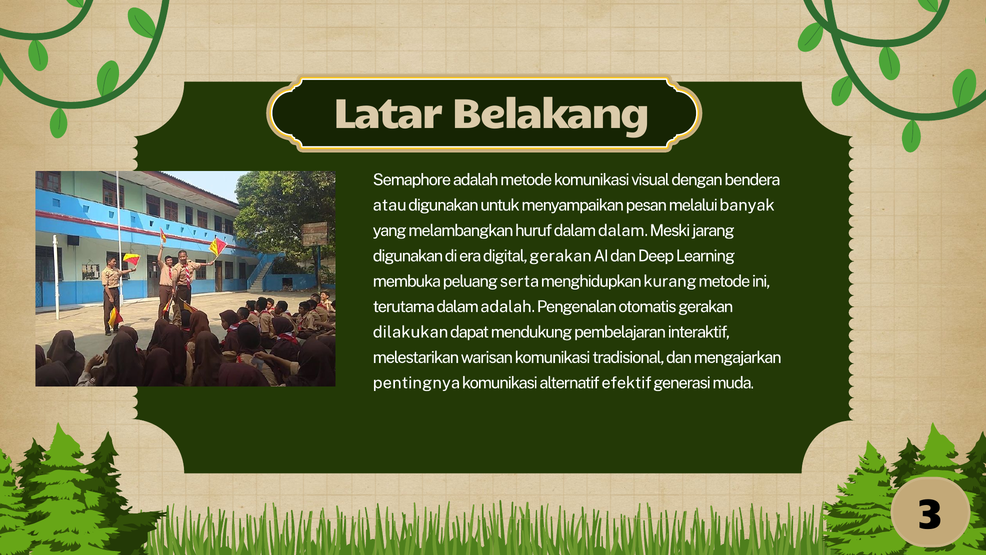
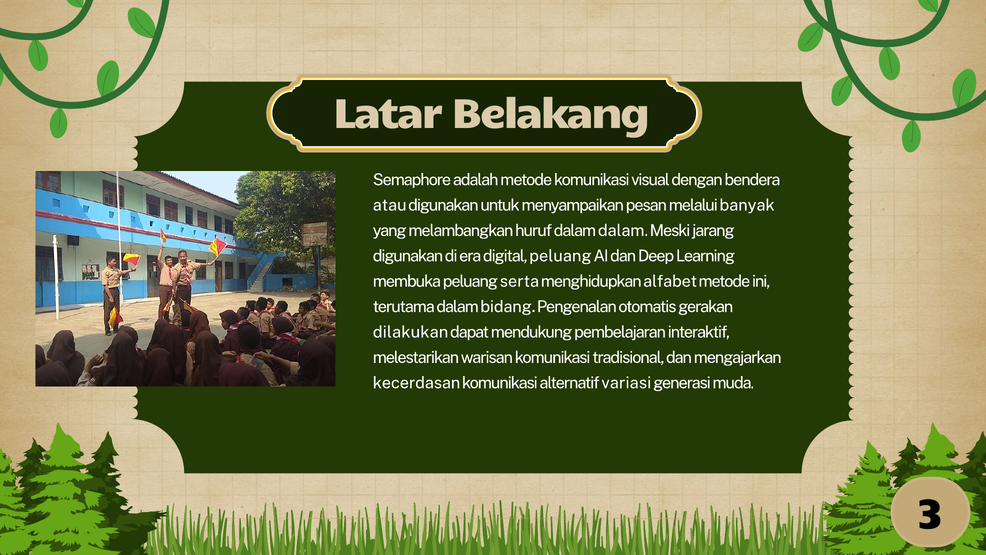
digital gerakan: gerakan -> peluang
kurang: kurang -> alfabet
dalam adalah: adalah -> bidang
pentingnya: pentingnya -> kecerdasan
efektif: efektif -> variasi
